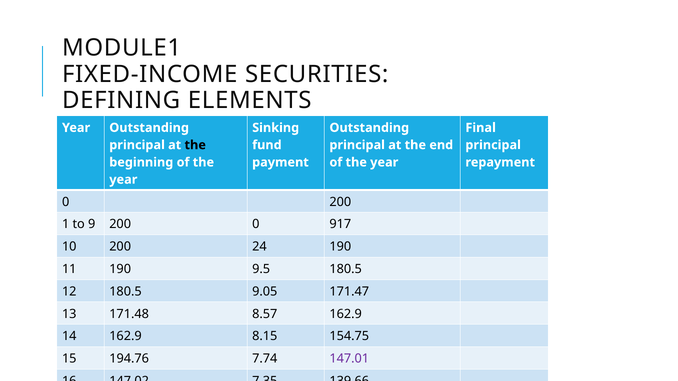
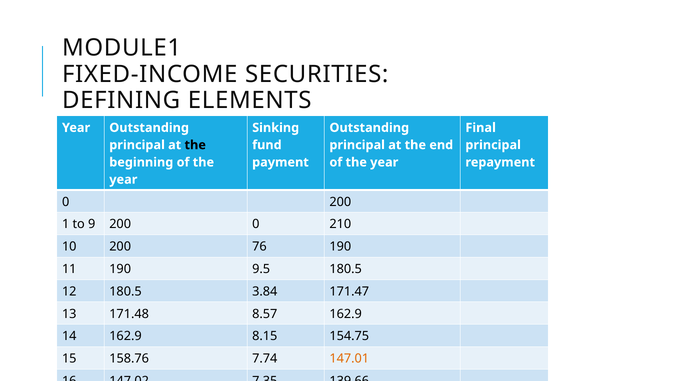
917: 917 -> 210
24: 24 -> 76
9.05: 9.05 -> 3.84
194.76: 194.76 -> 158.76
147.01 colour: purple -> orange
